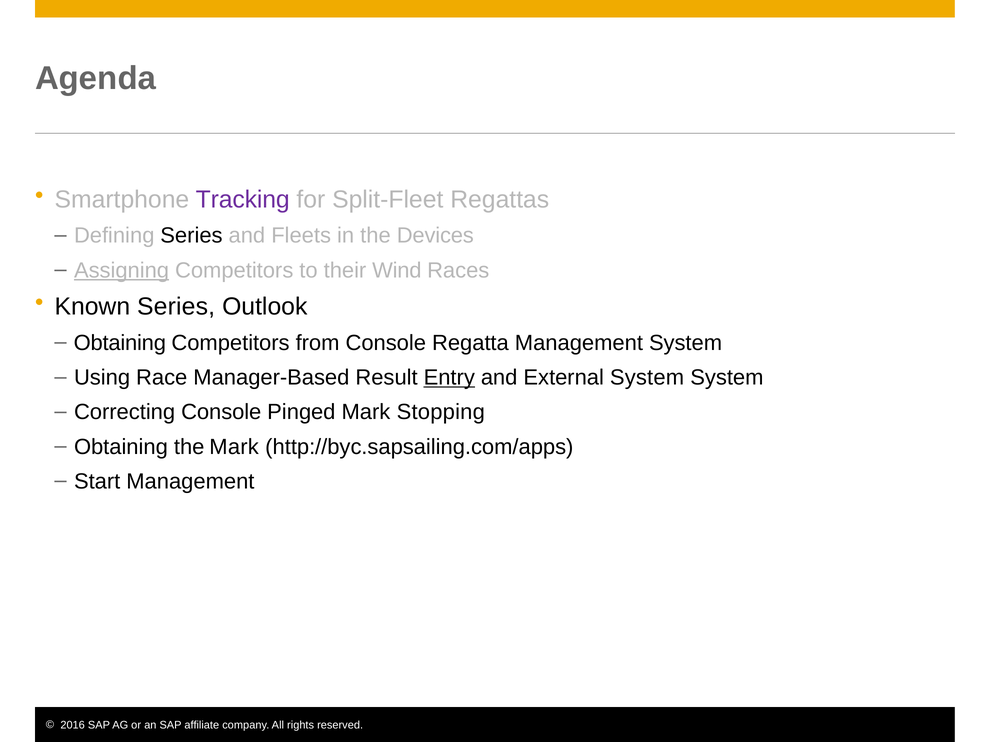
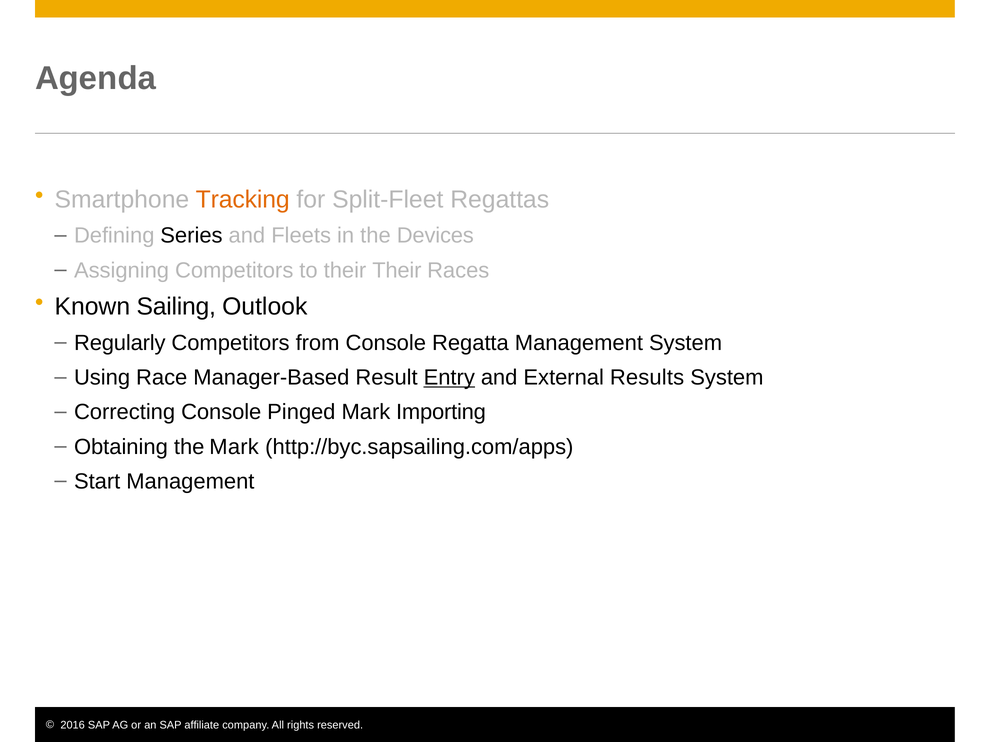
Tracking colour: purple -> orange
Assigning underline: present -> none
their Wind: Wind -> Their
Known Series: Series -> Sailing
Obtaining at (120, 343): Obtaining -> Regularly
External System: System -> Results
Stopping: Stopping -> Importing
